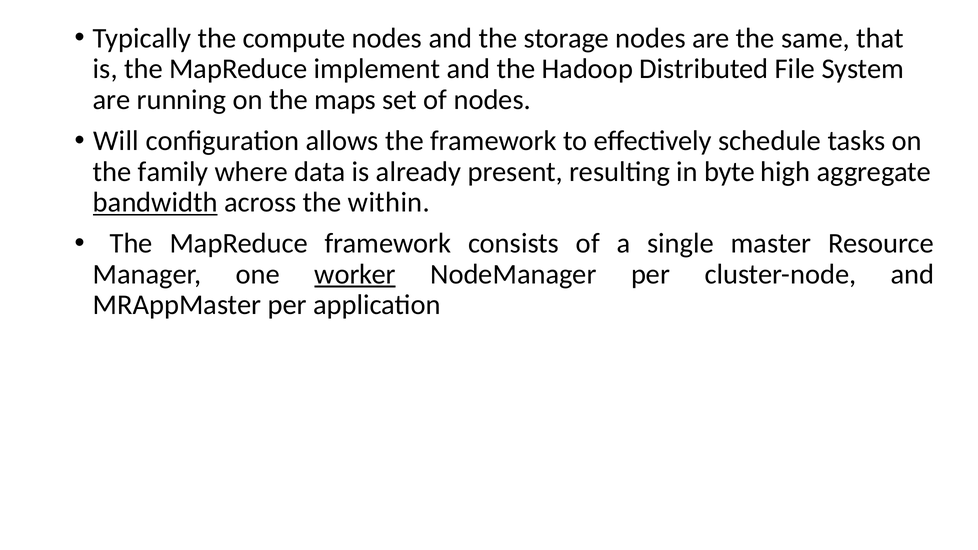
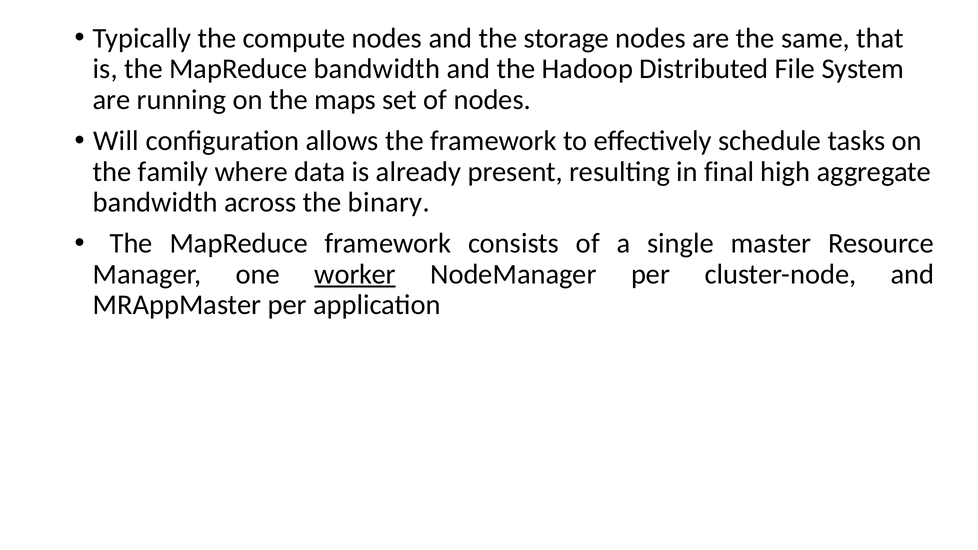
MapReduce implement: implement -> bandwidth
byte: byte -> final
bandwidth at (155, 202) underline: present -> none
within: within -> binary
